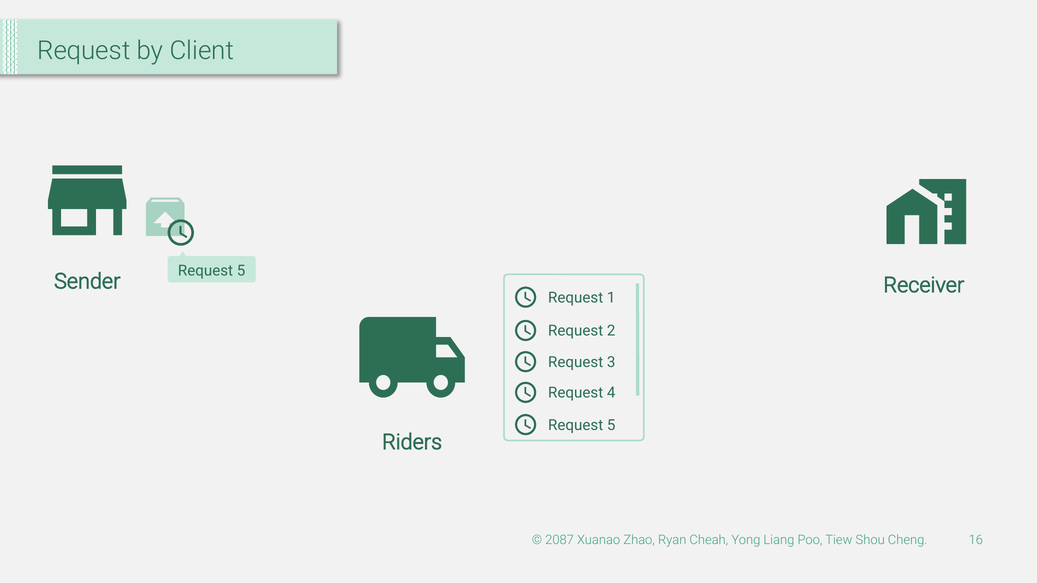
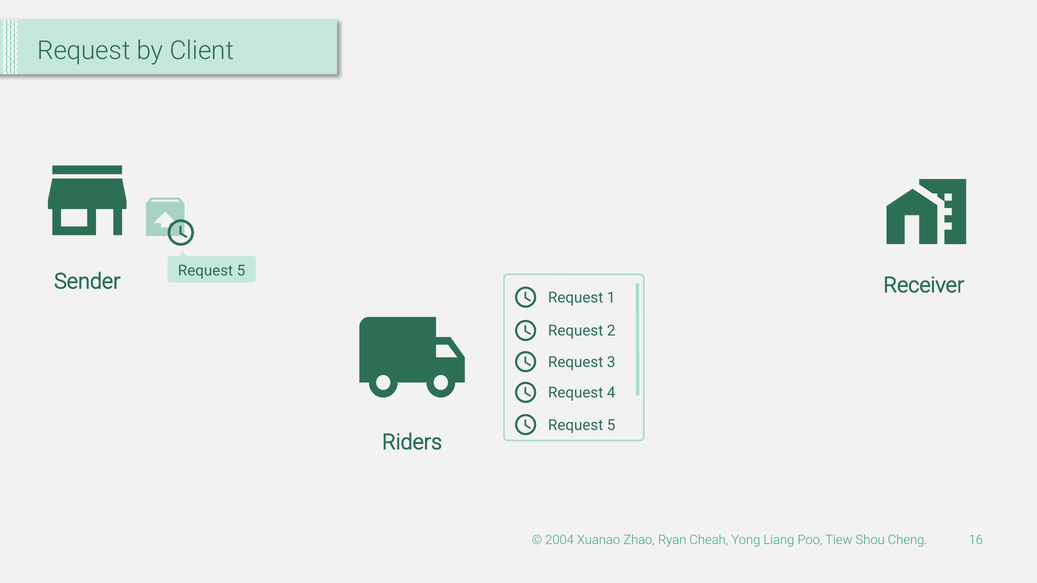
2087: 2087 -> 2004
